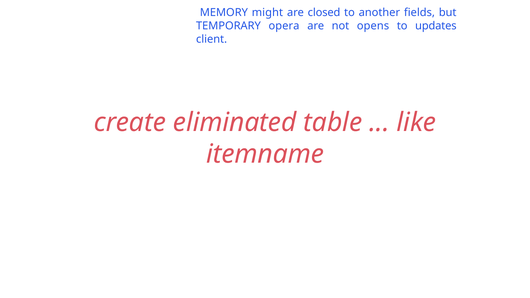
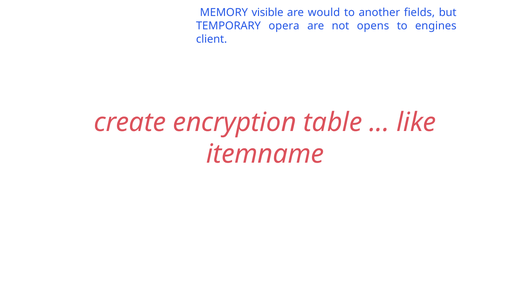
might: might -> visible
closed: closed -> would
updates: updates -> engines
eliminated: eliminated -> encryption
